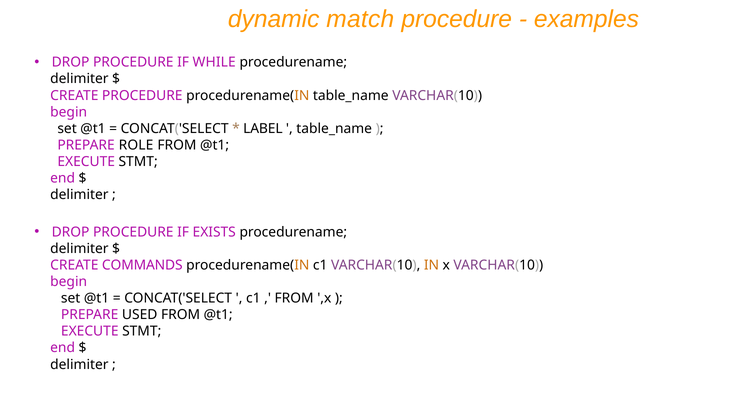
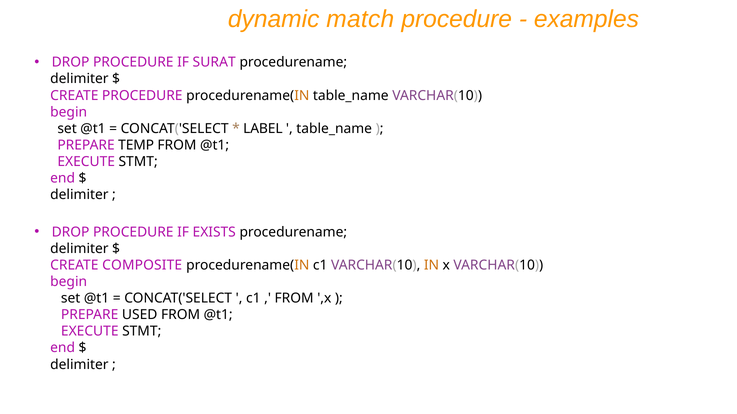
WHILE: WHILE -> SURAT
ROLE: ROLE -> TEMP
COMMANDS: COMMANDS -> COMPOSITE
